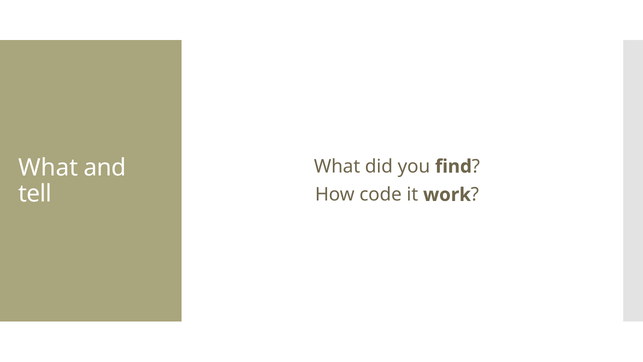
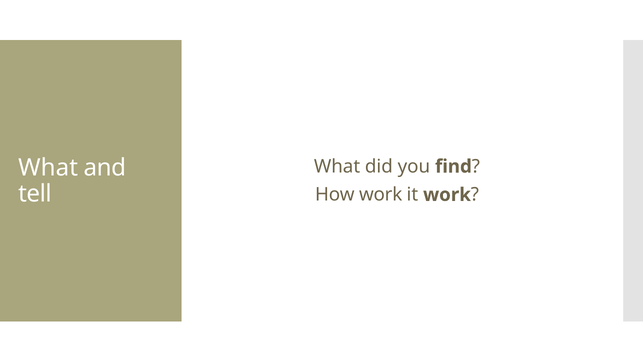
How code: code -> work
